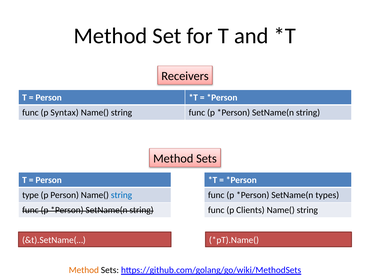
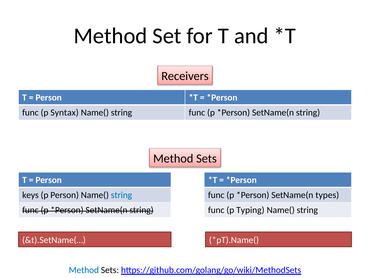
type: type -> keys
Clients: Clients -> Typing
Method at (84, 270) colour: orange -> blue
